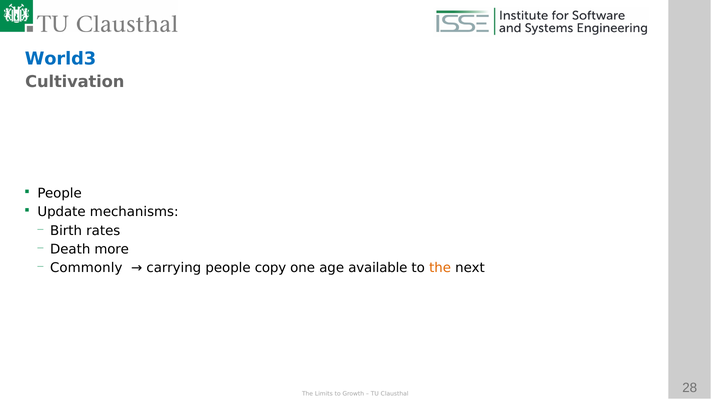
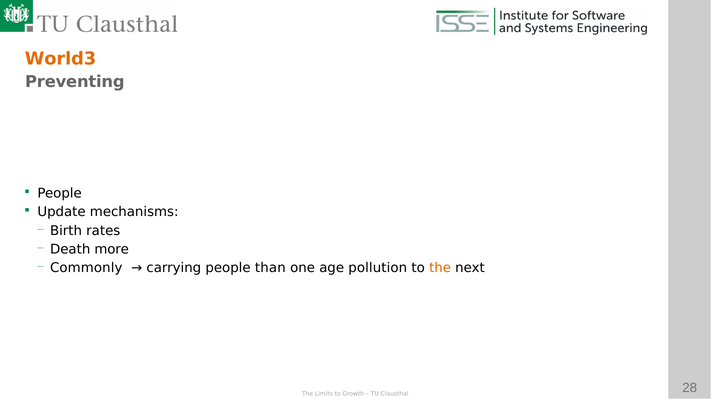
World3 colour: blue -> orange
Cultivation: Cultivation -> Preventing
copy: copy -> than
available: available -> pollution
